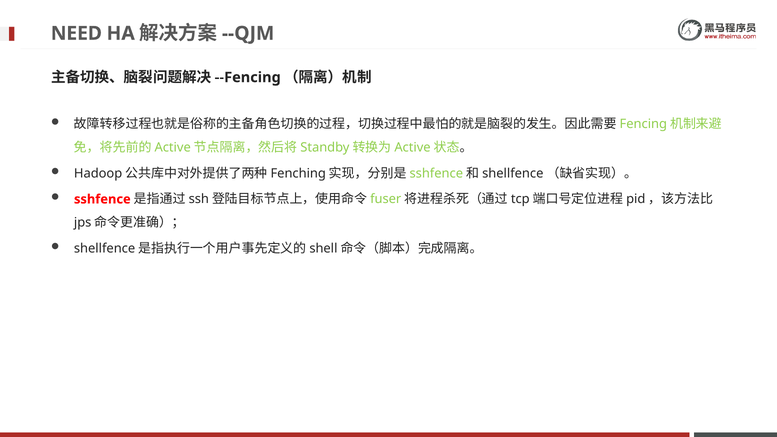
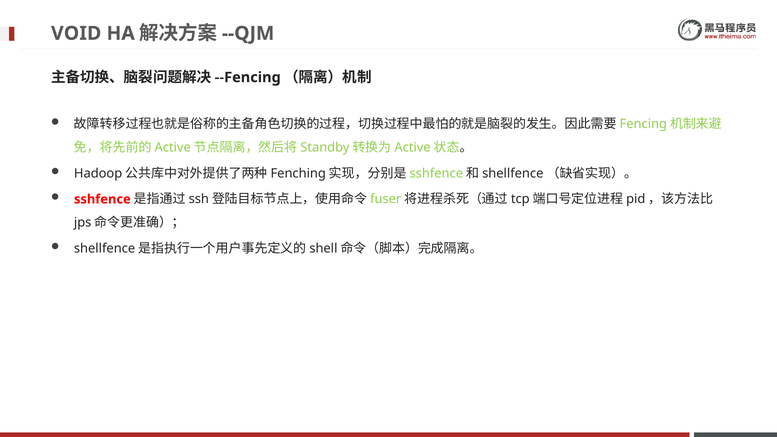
NEED: NEED -> VOID
